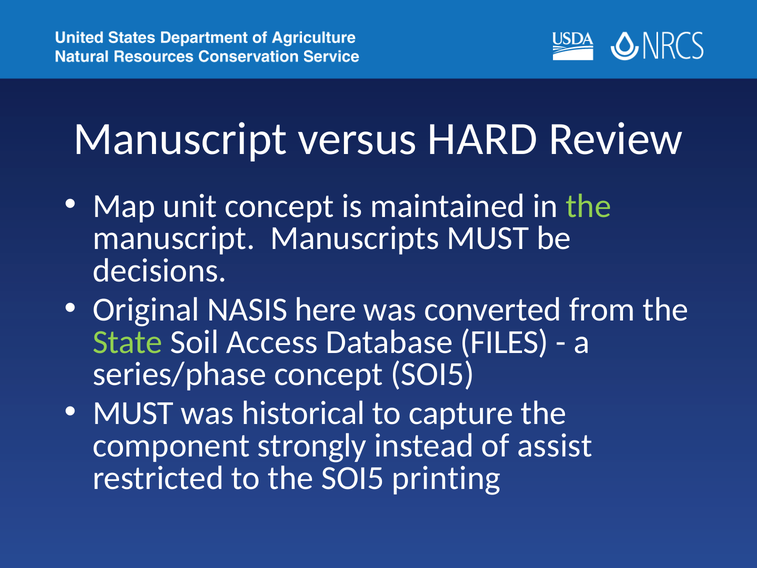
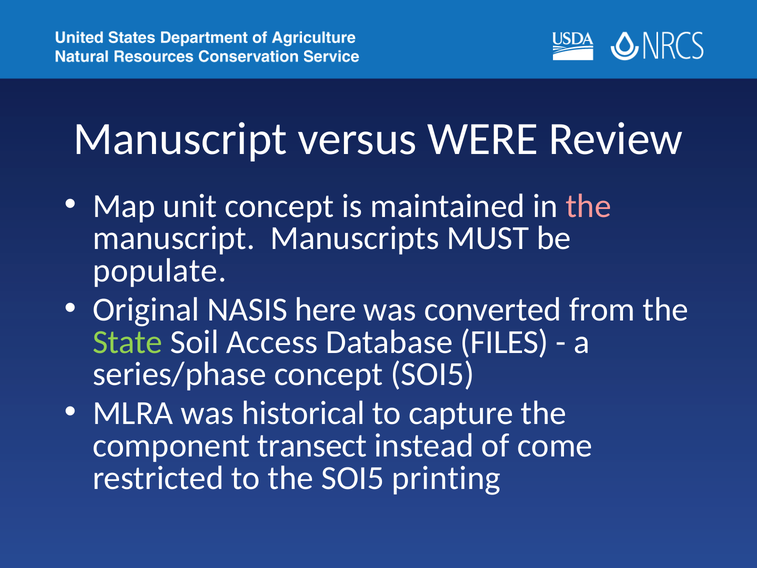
HARD: HARD -> WERE
the at (588, 206) colour: light green -> pink
decisions: decisions -> populate
MUST at (133, 413): MUST -> MLRA
strongly: strongly -> transect
assist: assist -> come
